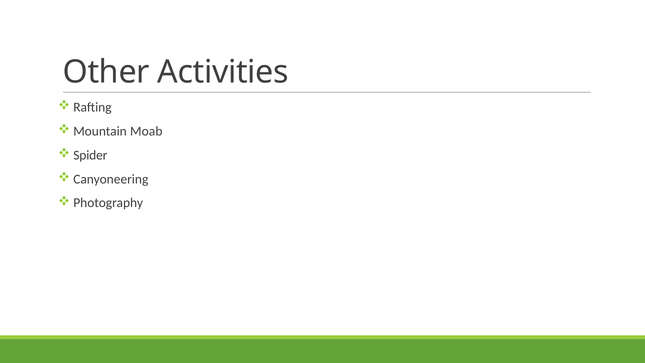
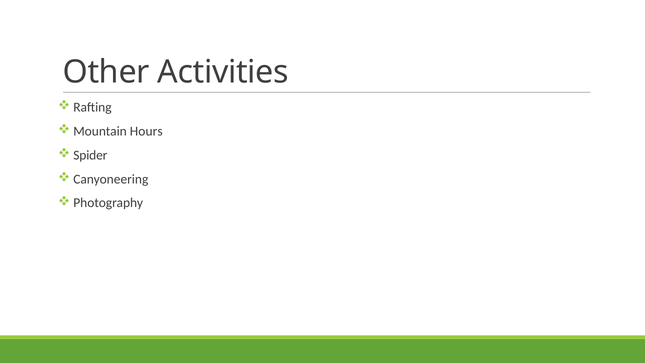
Moab: Moab -> Hours
